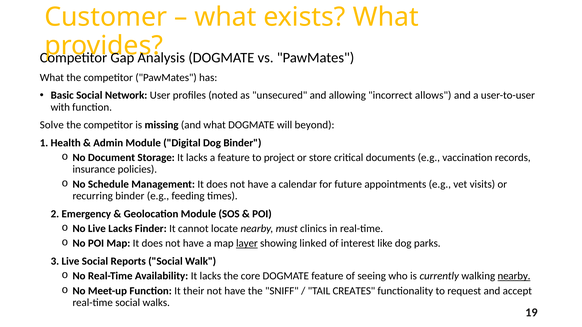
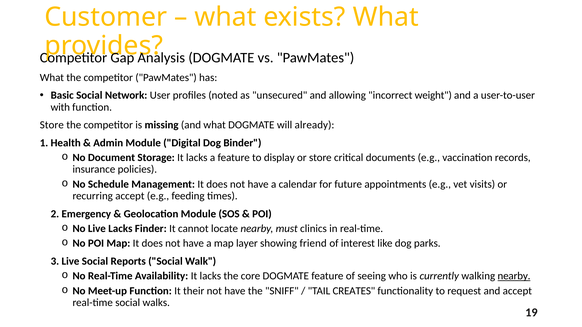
allows: allows -> weight
Solve at (52, 125): Solve -> Store
beyond: beyond -> already
project: project -> display
recurring binder: binder -> accept
layer underline: present -> none
linked: linked -> friend
